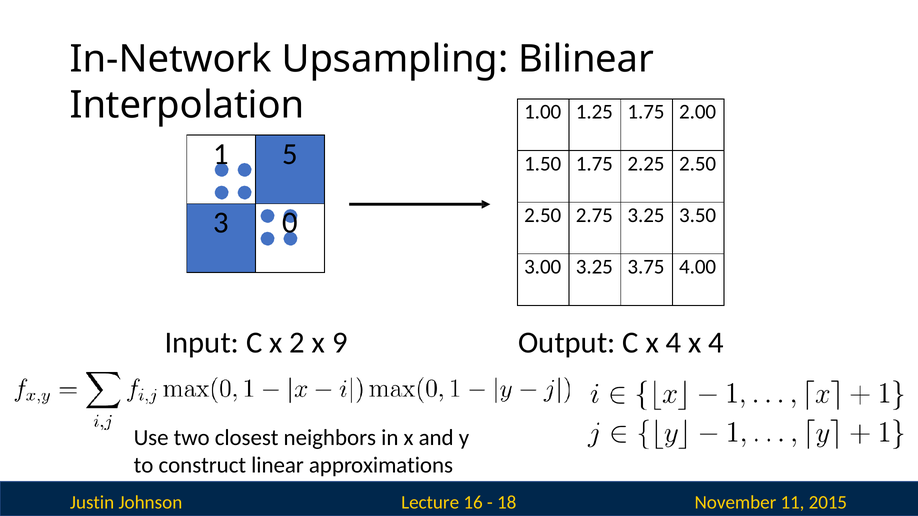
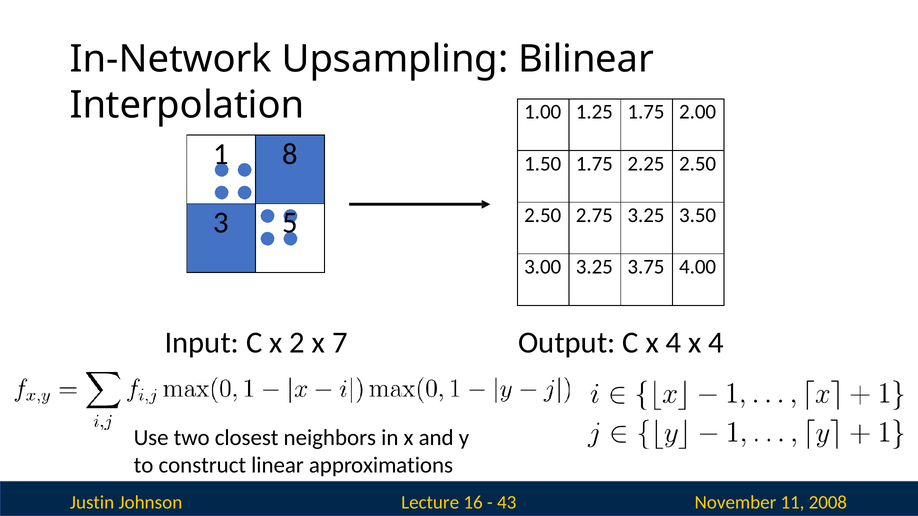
5: 5 -> 8
0: 0 -> 5
9: 9 -> 7
2015: 2015 -> 2008
18: 18 -> 43
